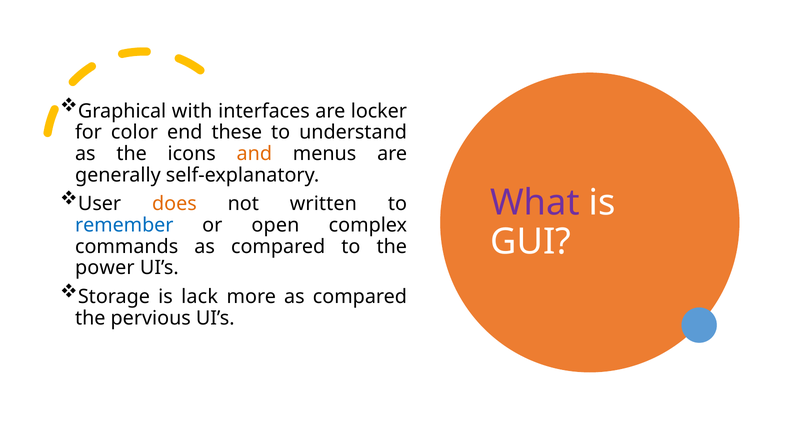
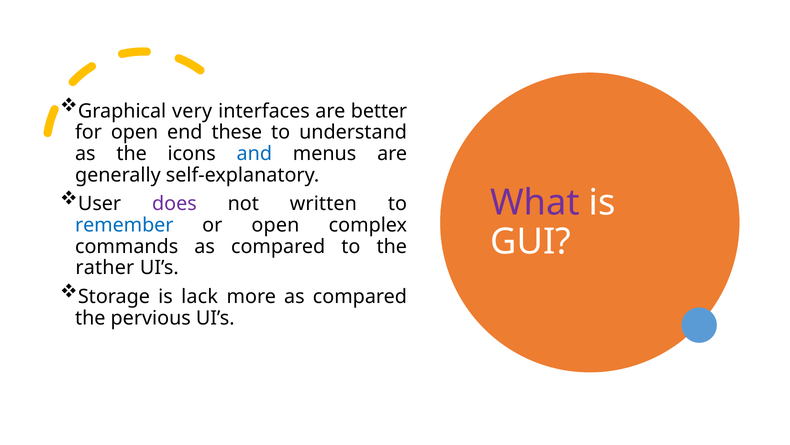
with: with -> very
locker: locker -> better
for color: color -> open
and colour: orange -> blue
does colour: orange -> purple
power: power -> rather
